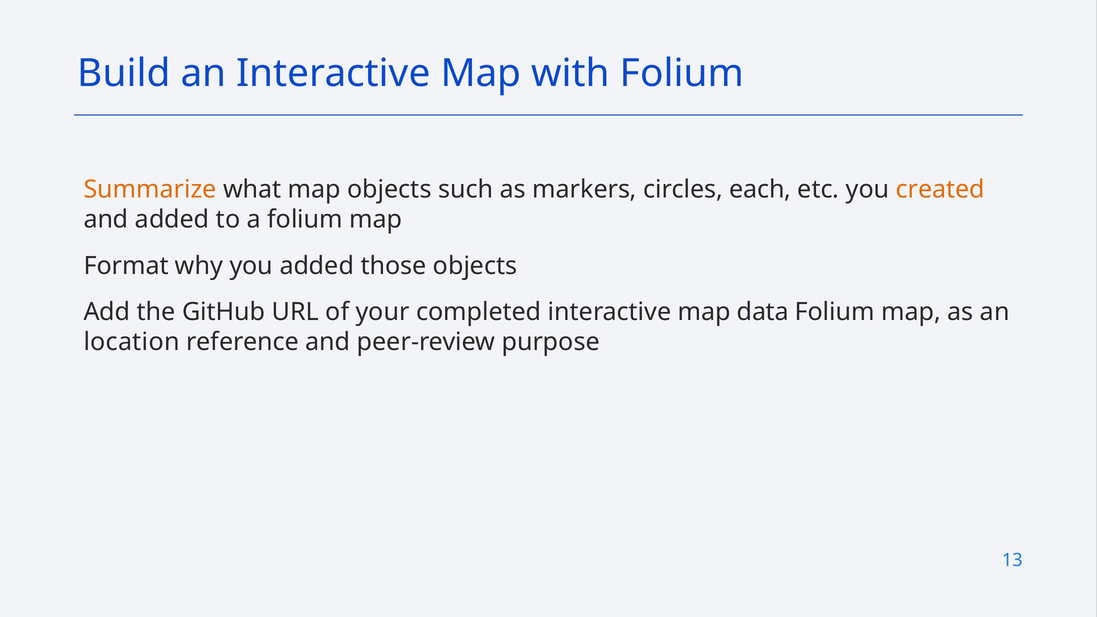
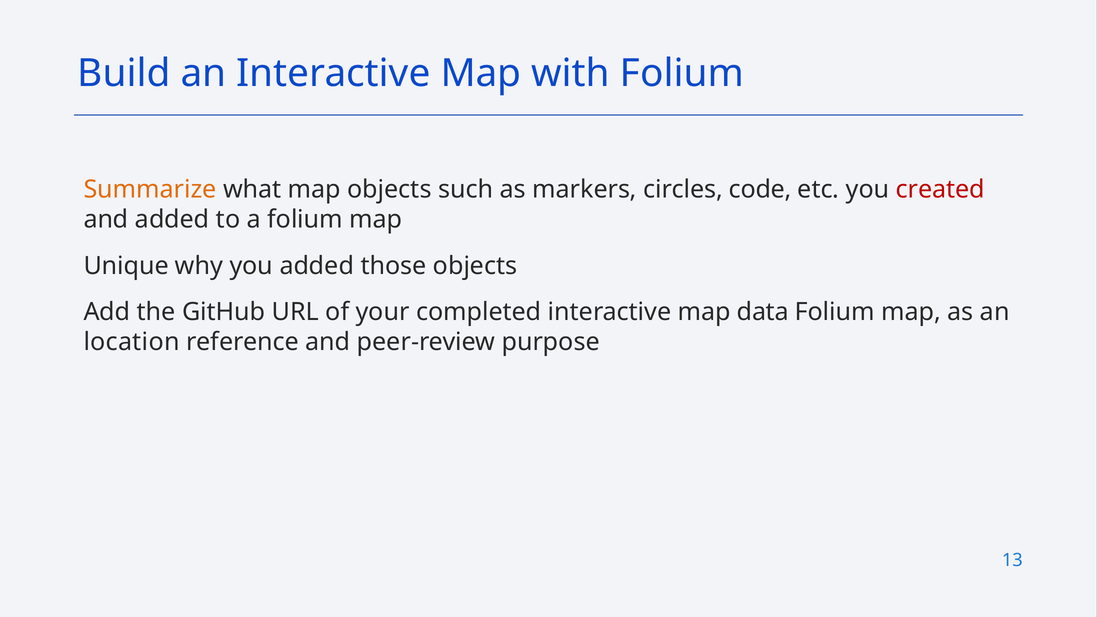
each: each -> code
created colour: orange -> red
Format: Format -> Unique
